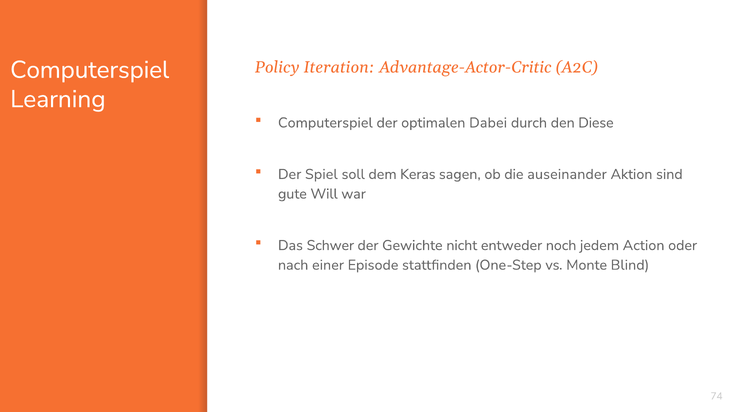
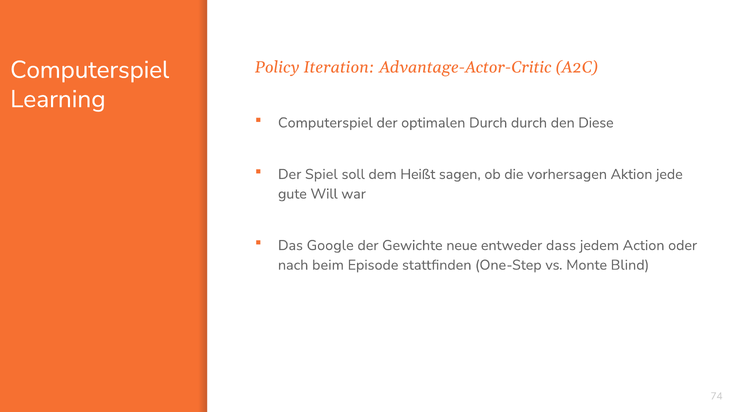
optimalen Dabei: Dabei -> Durch
Keras: Keras -> Heißt
auseinander: auseinander -> vorhersagen
sind: sind -> jede
Schwer: Schwer -> Google
nicht: nicht -> neue
noch: noch -> dass
einer: einer -> beim
